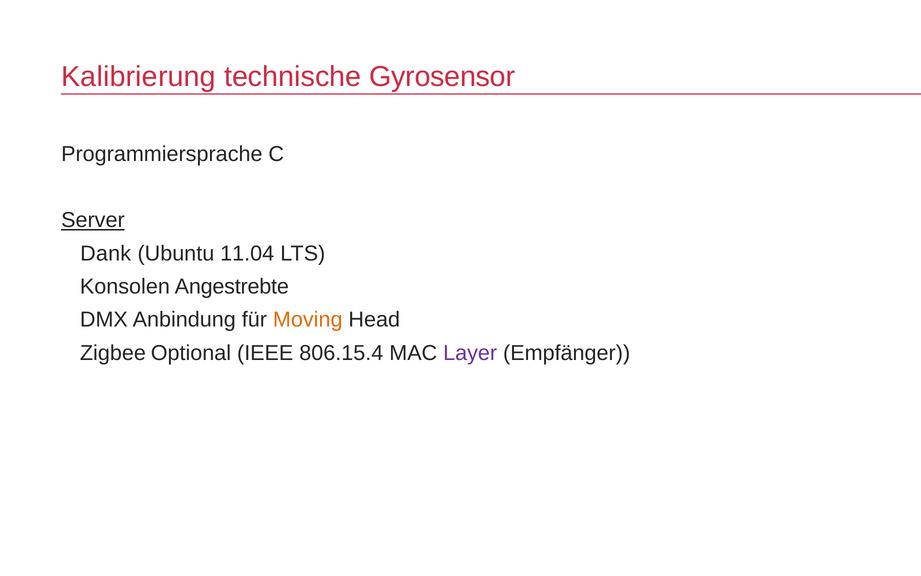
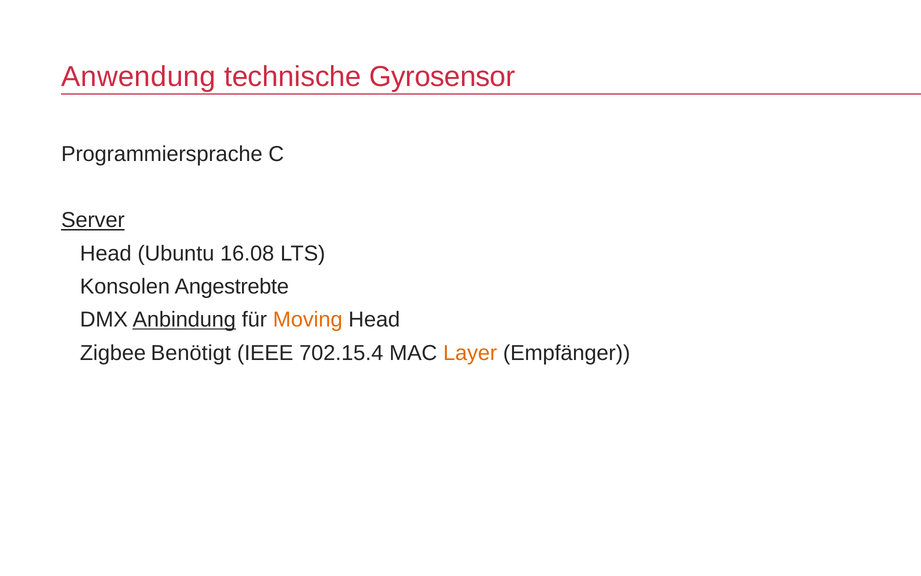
Kalibrierung: Kalibrierung -> Anwendung
Dank at (106, 253): Dank -> Head
11.04: 11.04 -> 16.08
Anbindung underline: none -> present
Optional: Optional -> Benötigt
806.15.4: 806.15.4 -> 702.15.4
Layer colour: purple -> orange
